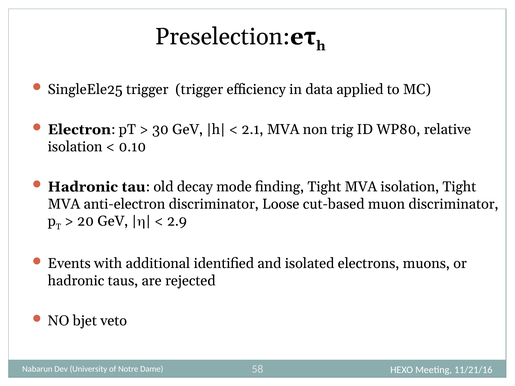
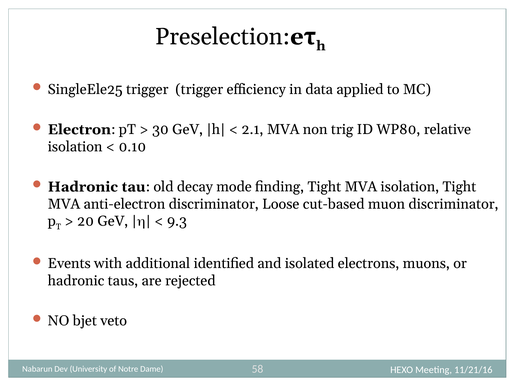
2.9: 2.9 -> 9.3
